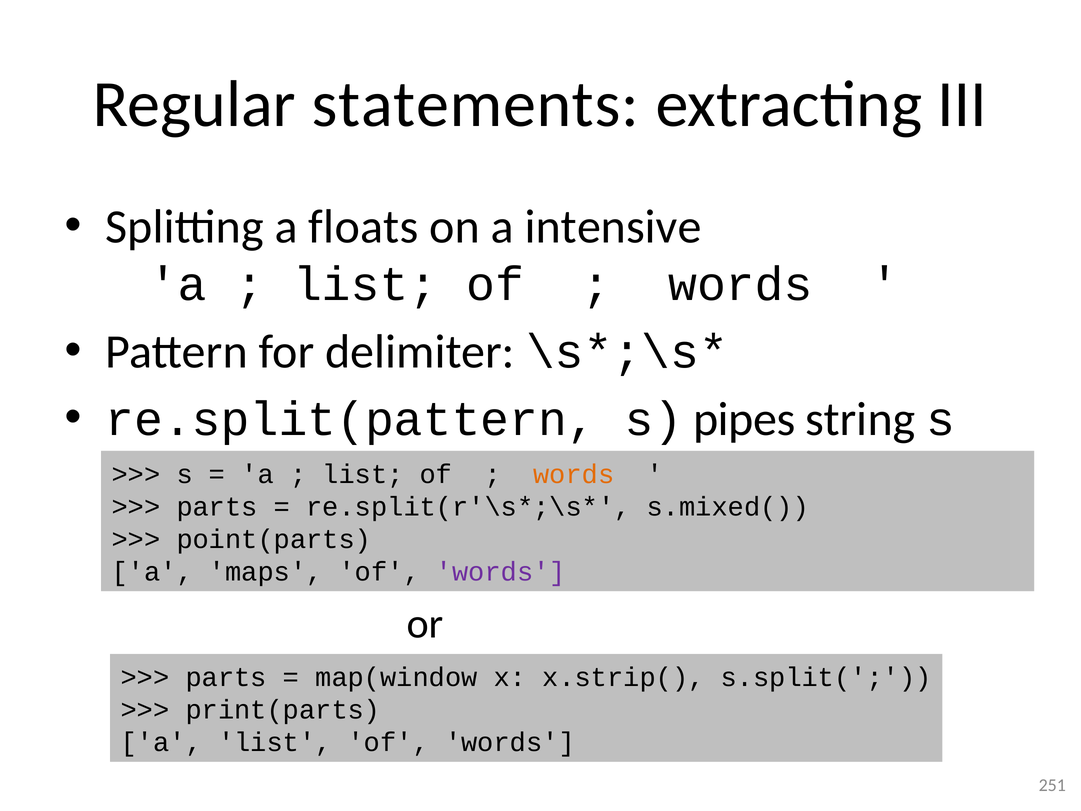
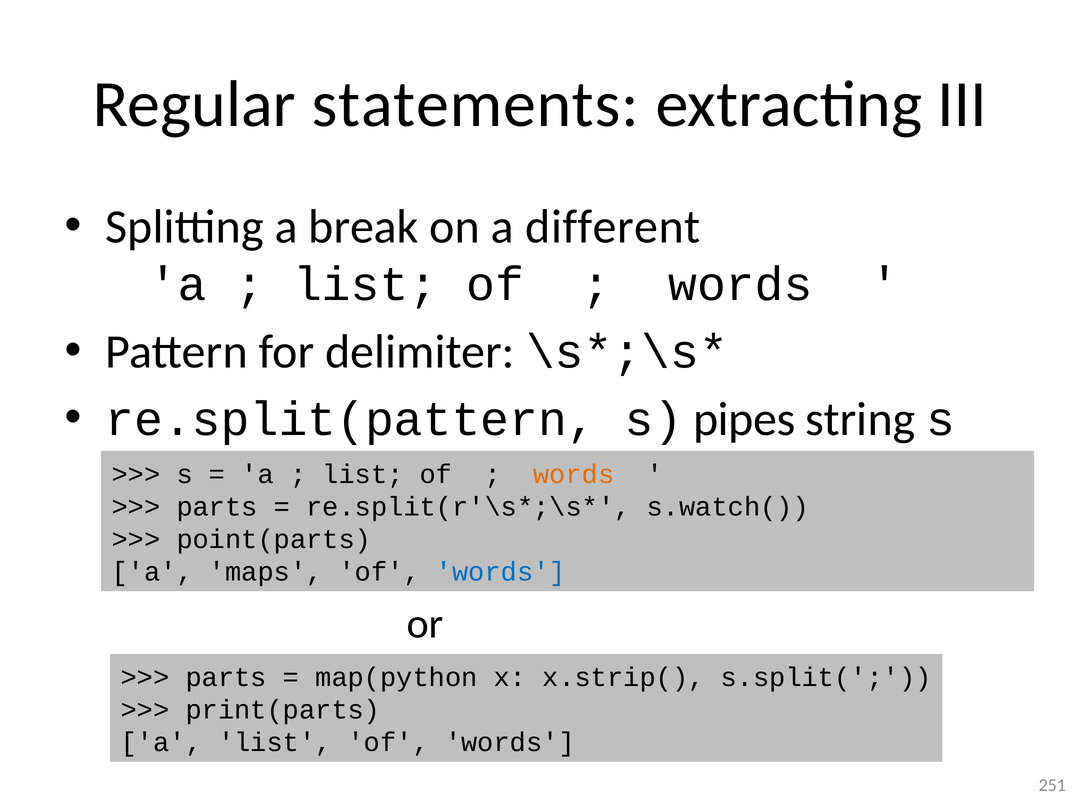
floats: floats -> break
intensive: intensive -> different
s.mixed(: s.mixed( -> s.watch(
words at (501, 571) colour: purple -> blue
map(window: map(window -> map(python
